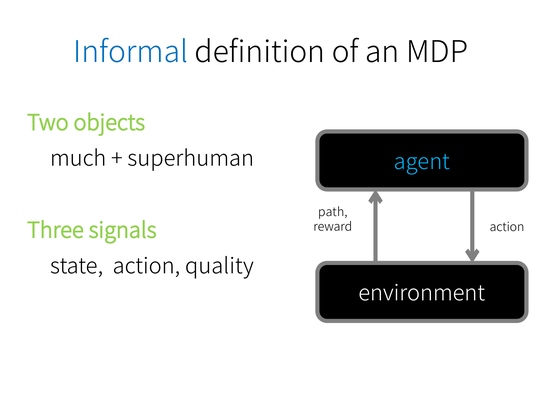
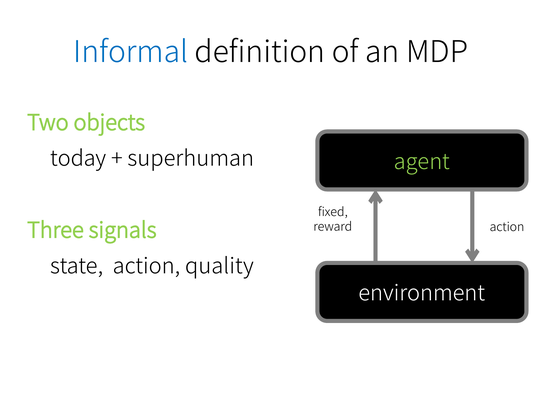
much: much -> today
agent colour: light blue -> light green
path: path -> fixed
